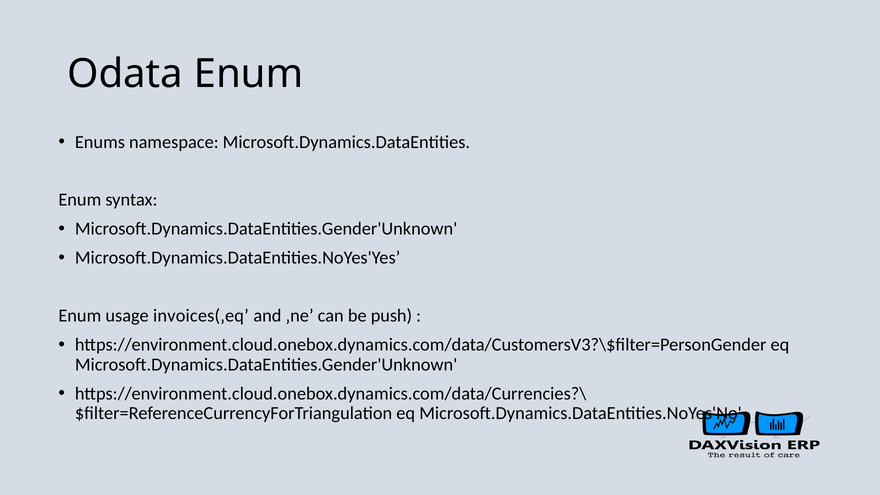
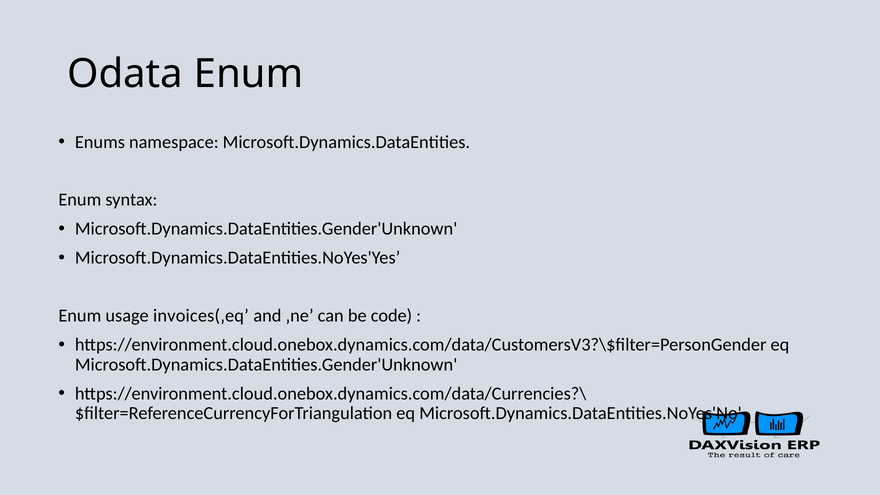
push: push -> code
